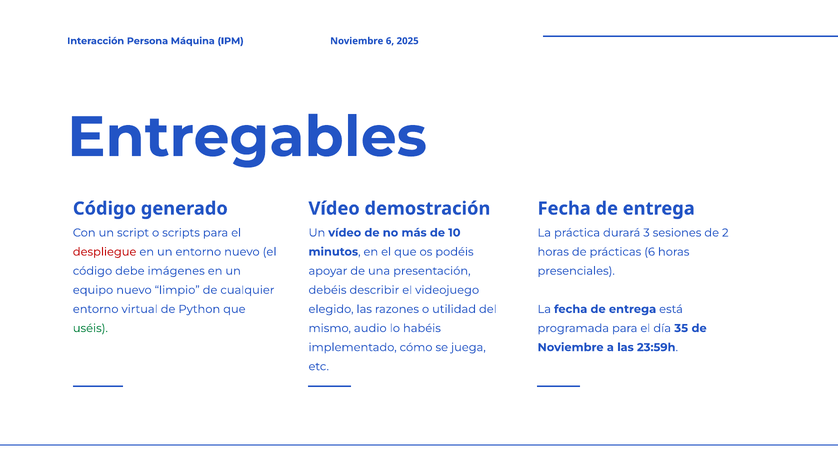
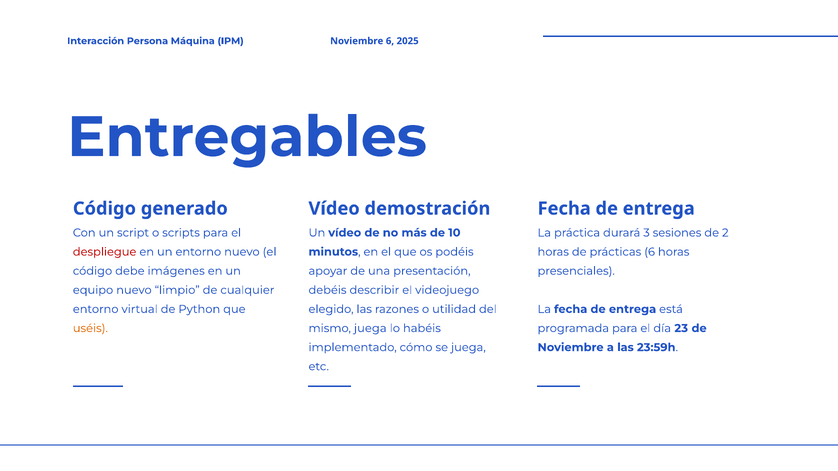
uséis colour: green -> orange
mismo audio: audio -> juega
35: 35 -> 23
